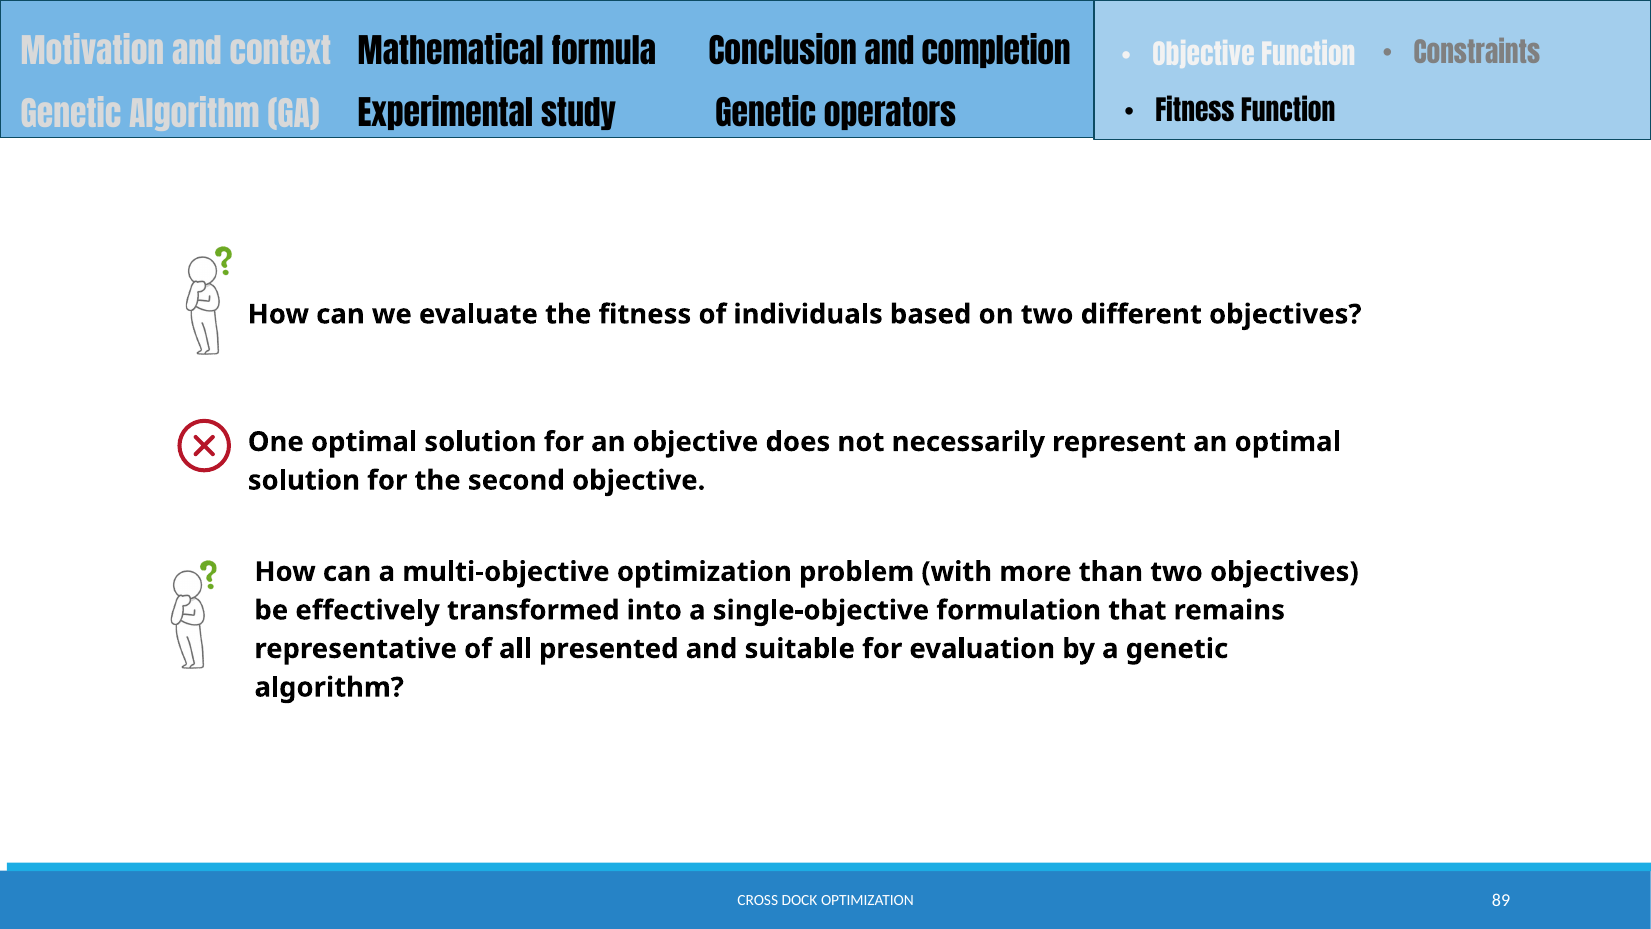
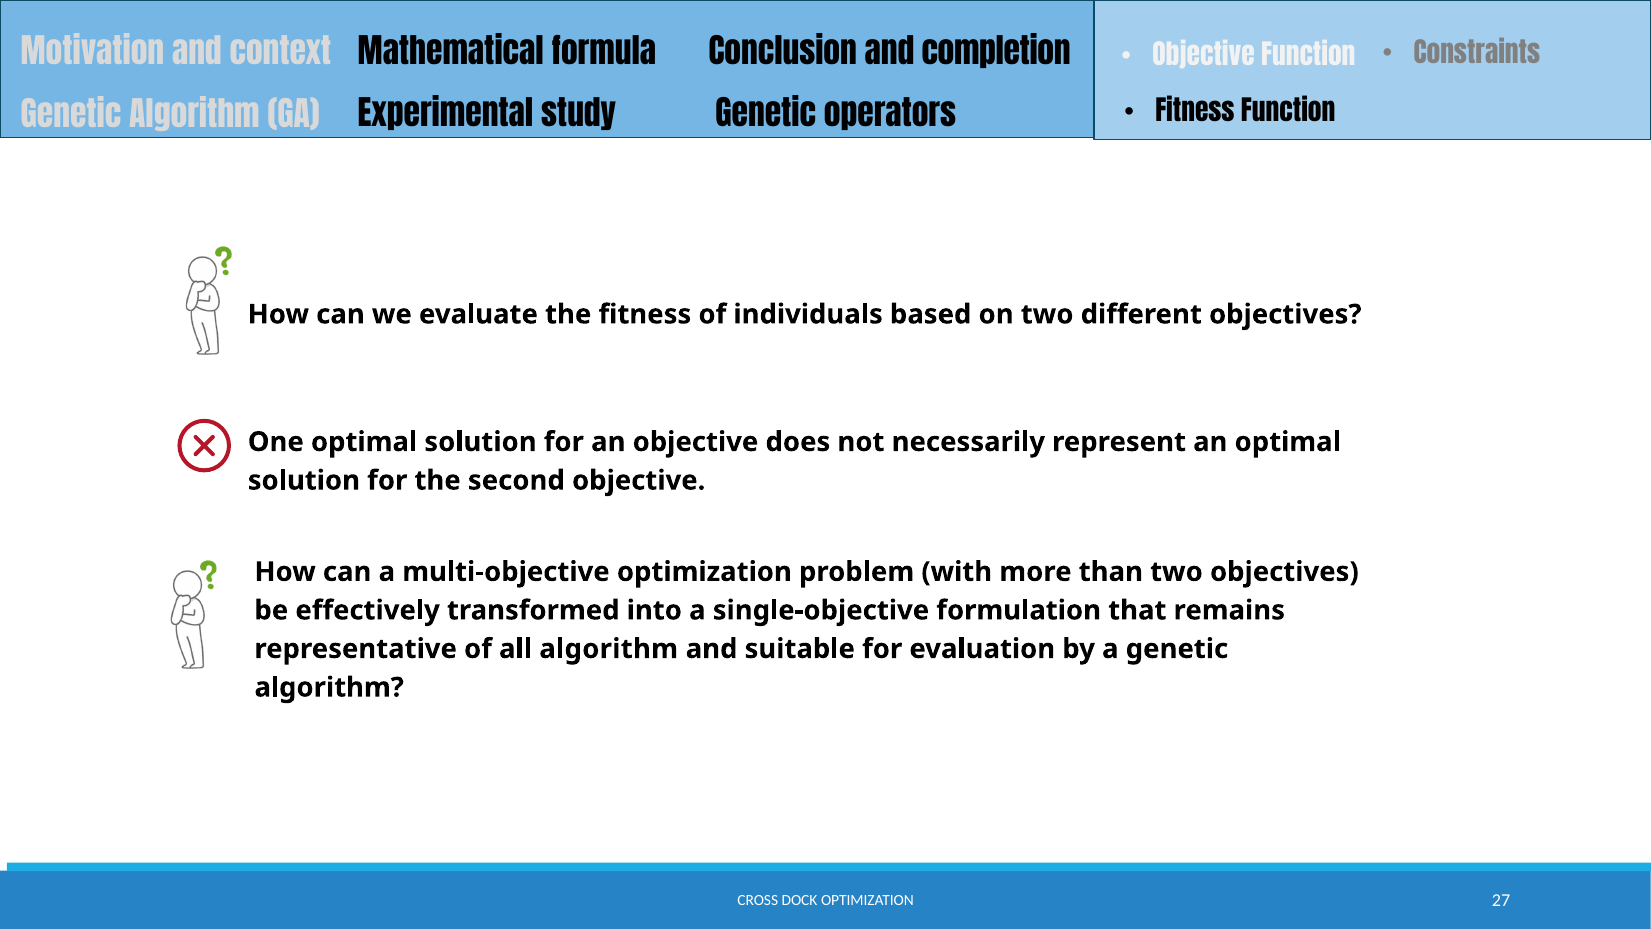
all presented: presented -> algorithm
89: 89 -> 27
